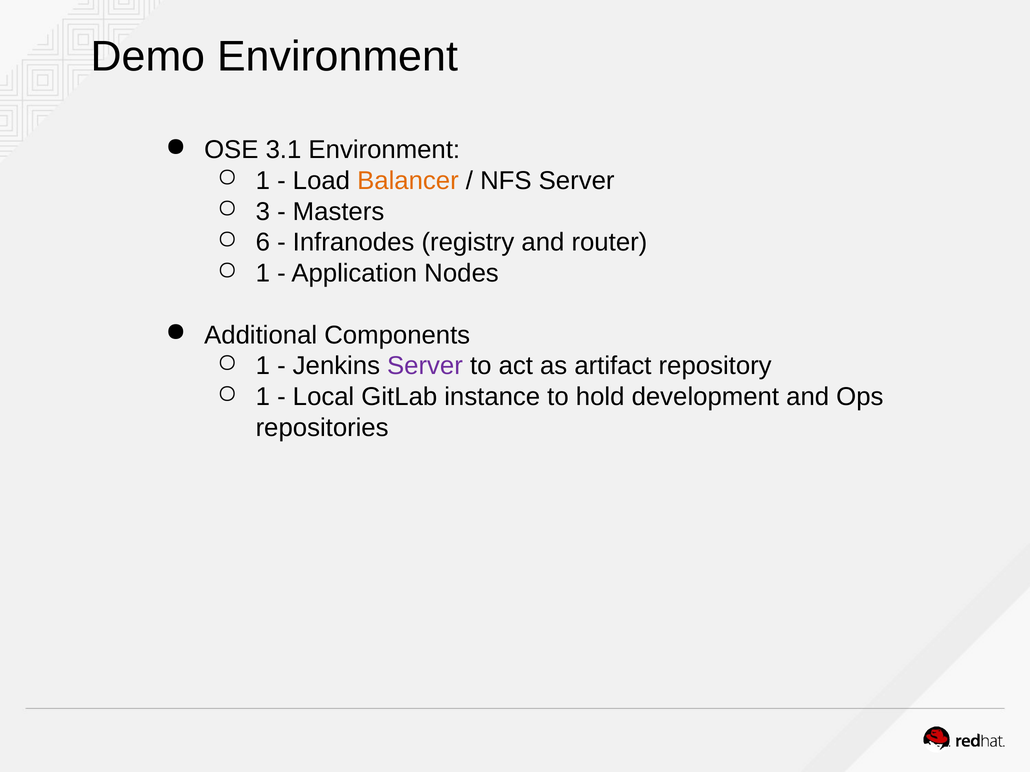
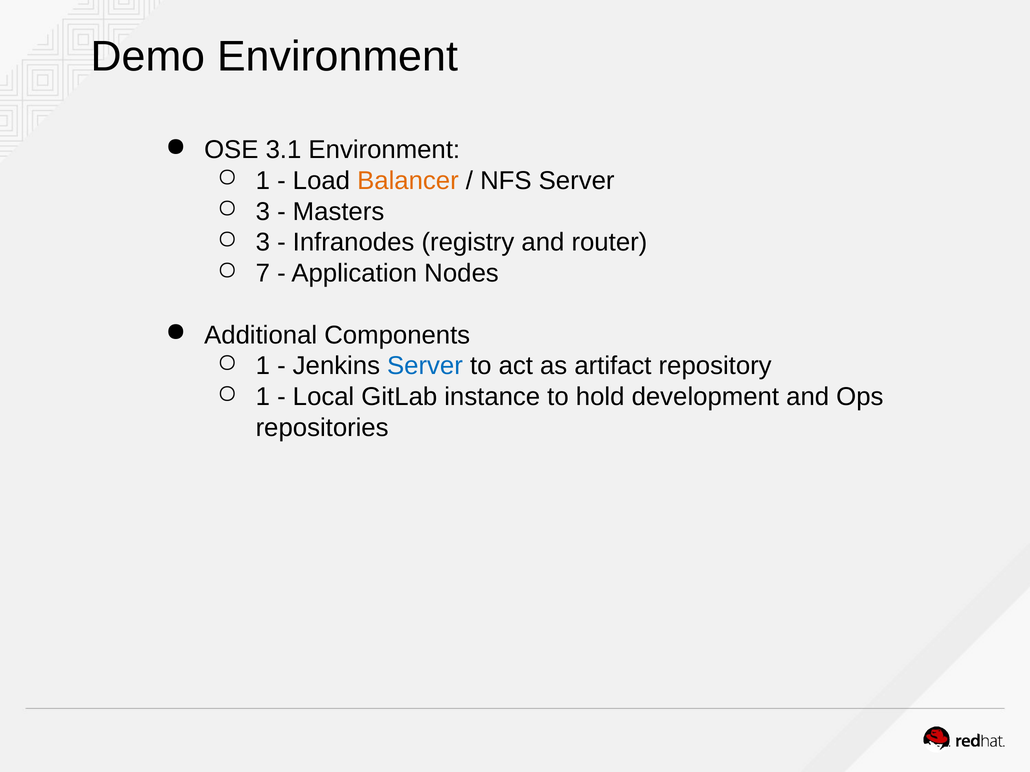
6 at (263, 243): 6 -> 3
1 at (263, 274): 1 -> 7
Server at (425, 366) colour: purple -> blue
